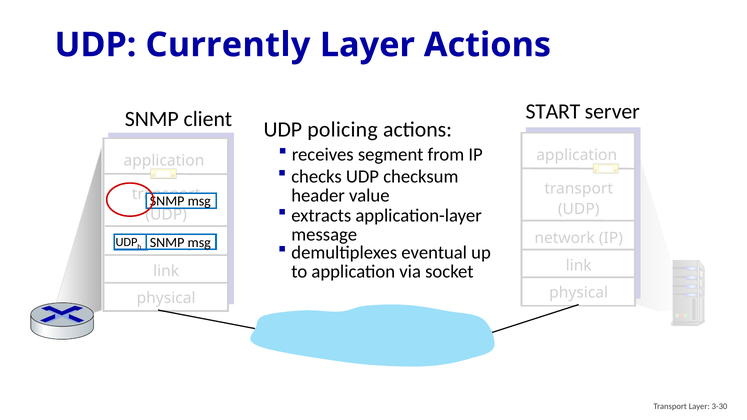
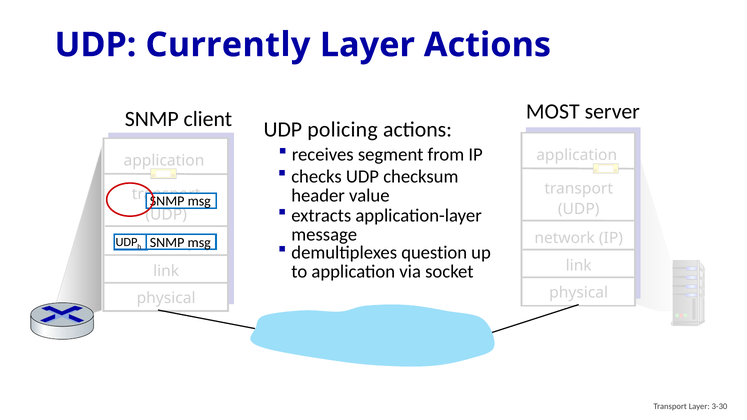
START: START -> MOST
eventual: eventual -> question
